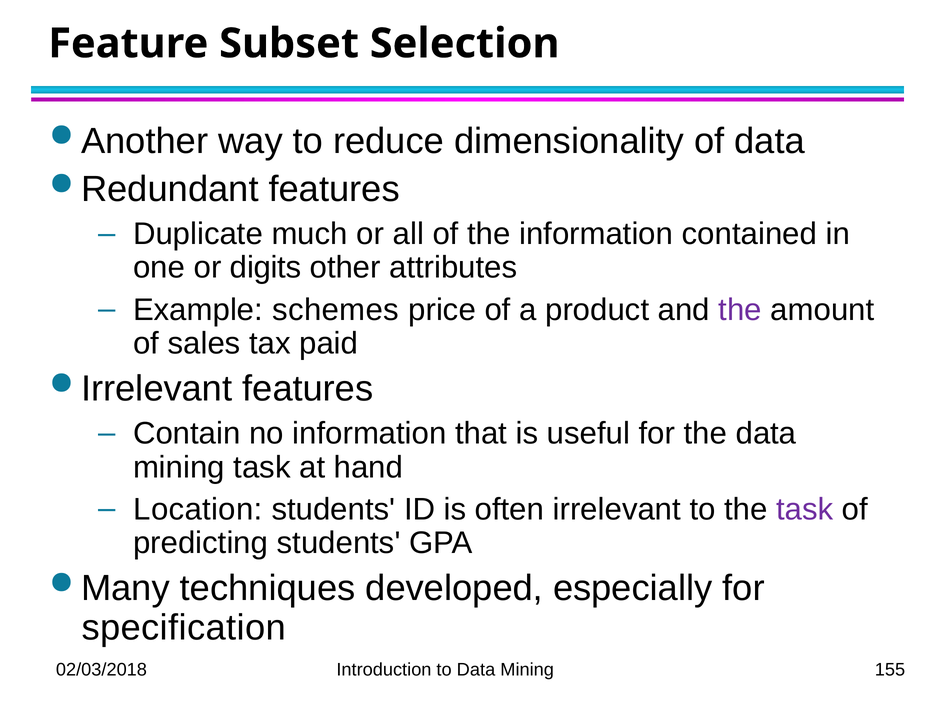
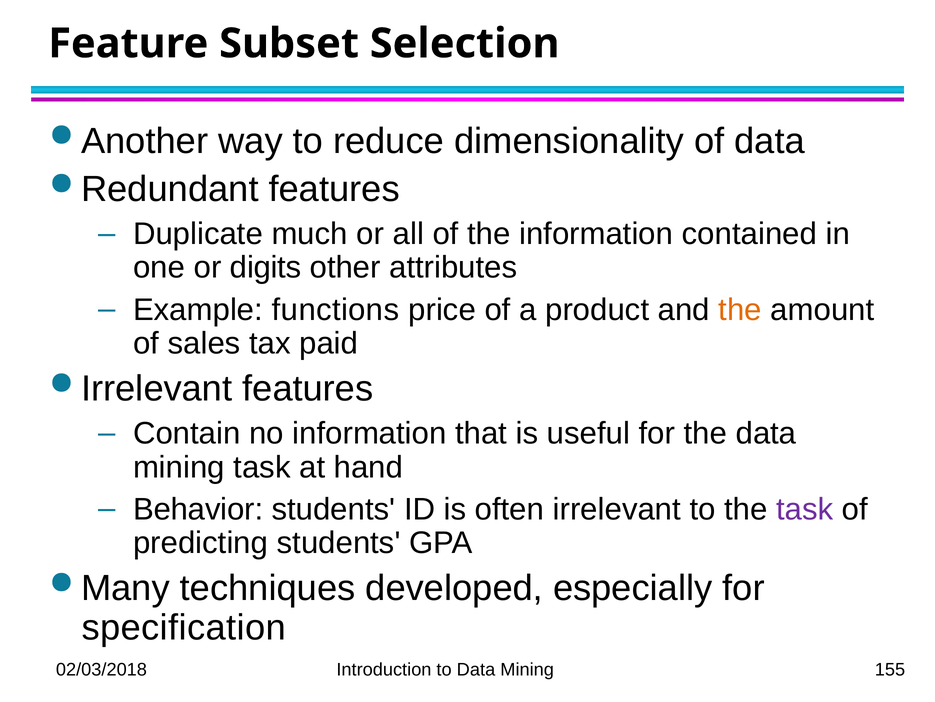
schemes: schemes -> functions
the at (740, 309) colour: purple -> orange
Location: Location -> Behavior
